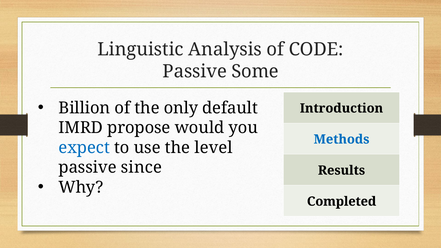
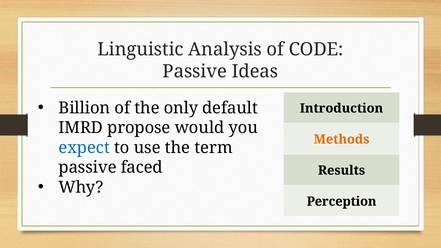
Some: Some -> Ideas
Methods colour: blue -> orange
level: level -> term
since: since -> faced
Completed: Completed -> Perception
